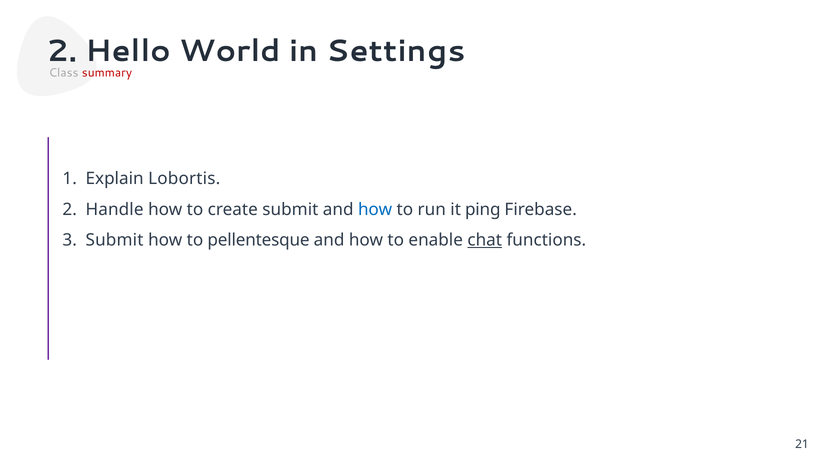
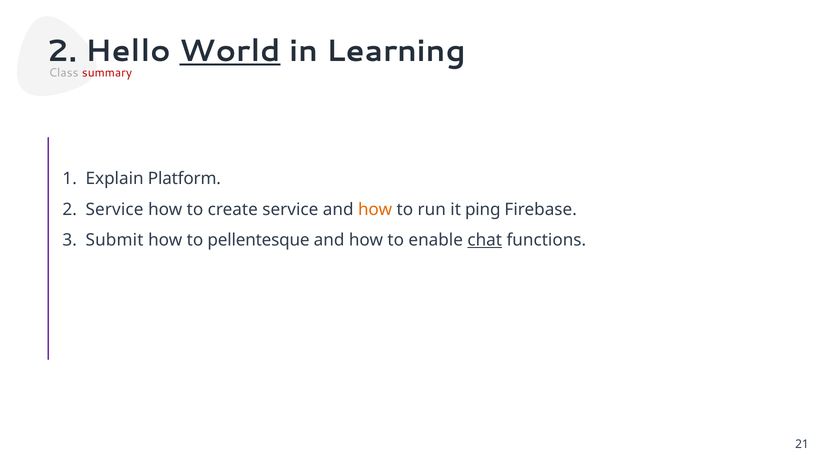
World underline: none -> present
Settings: Settings -> Learning
Lobortis: Lobortis -> Platform
2 Handle: Handle -> Service
create submit: submit -> service
how at (375, 209) colour: blue -> orange
